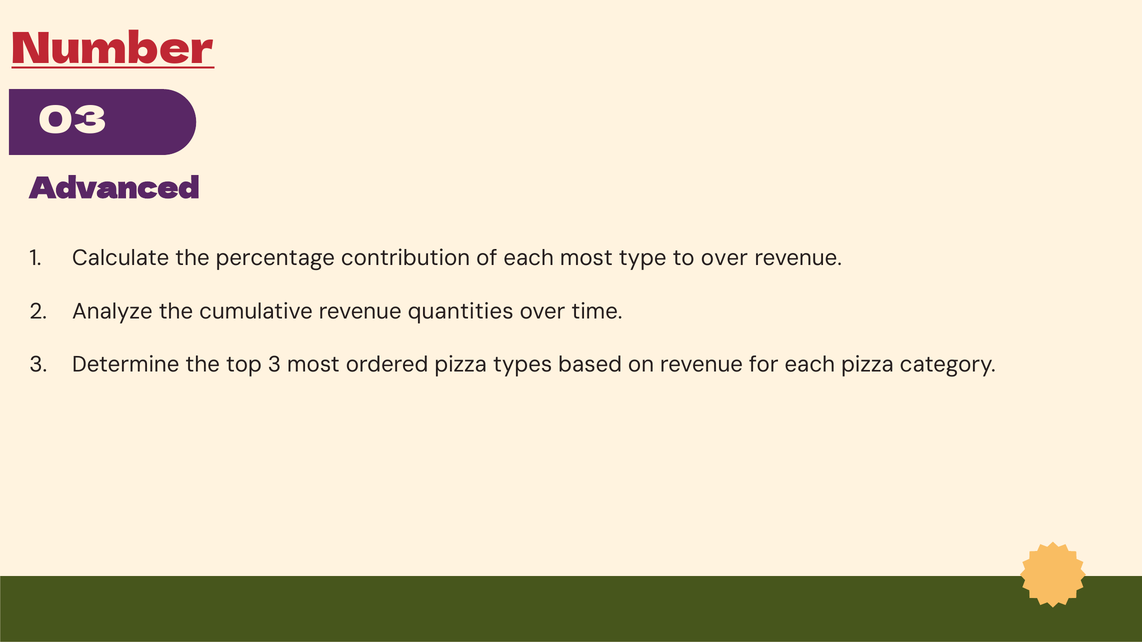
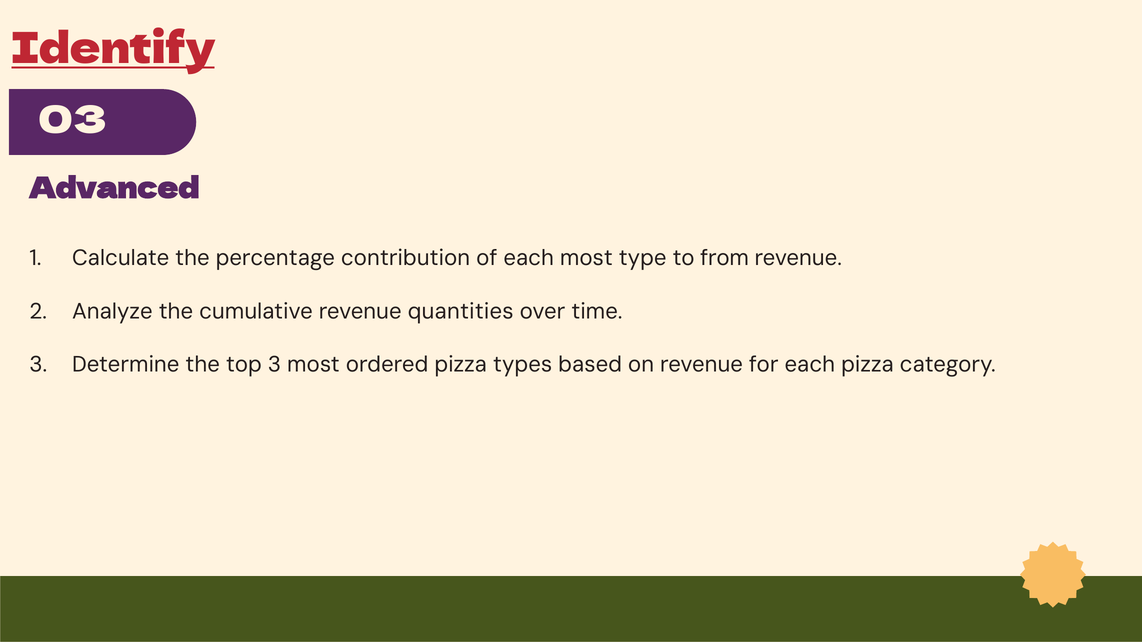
Number: Number -> Identify
to over: over -> from
